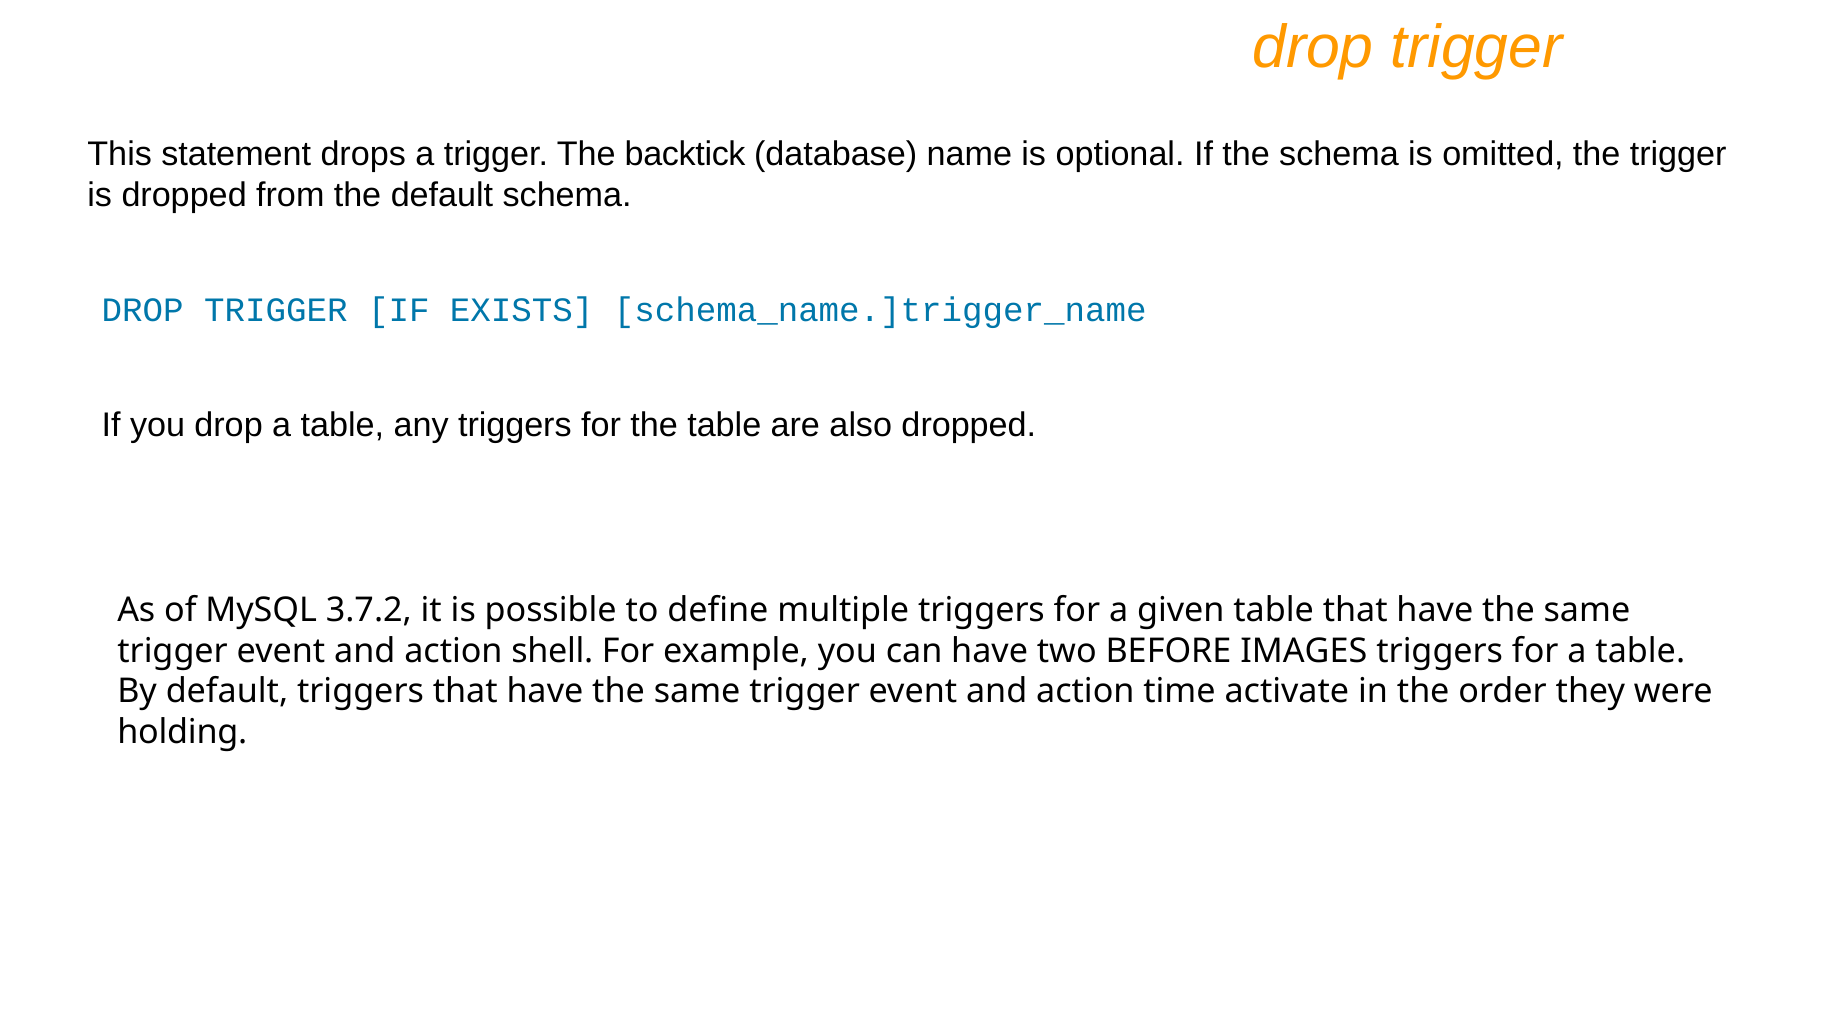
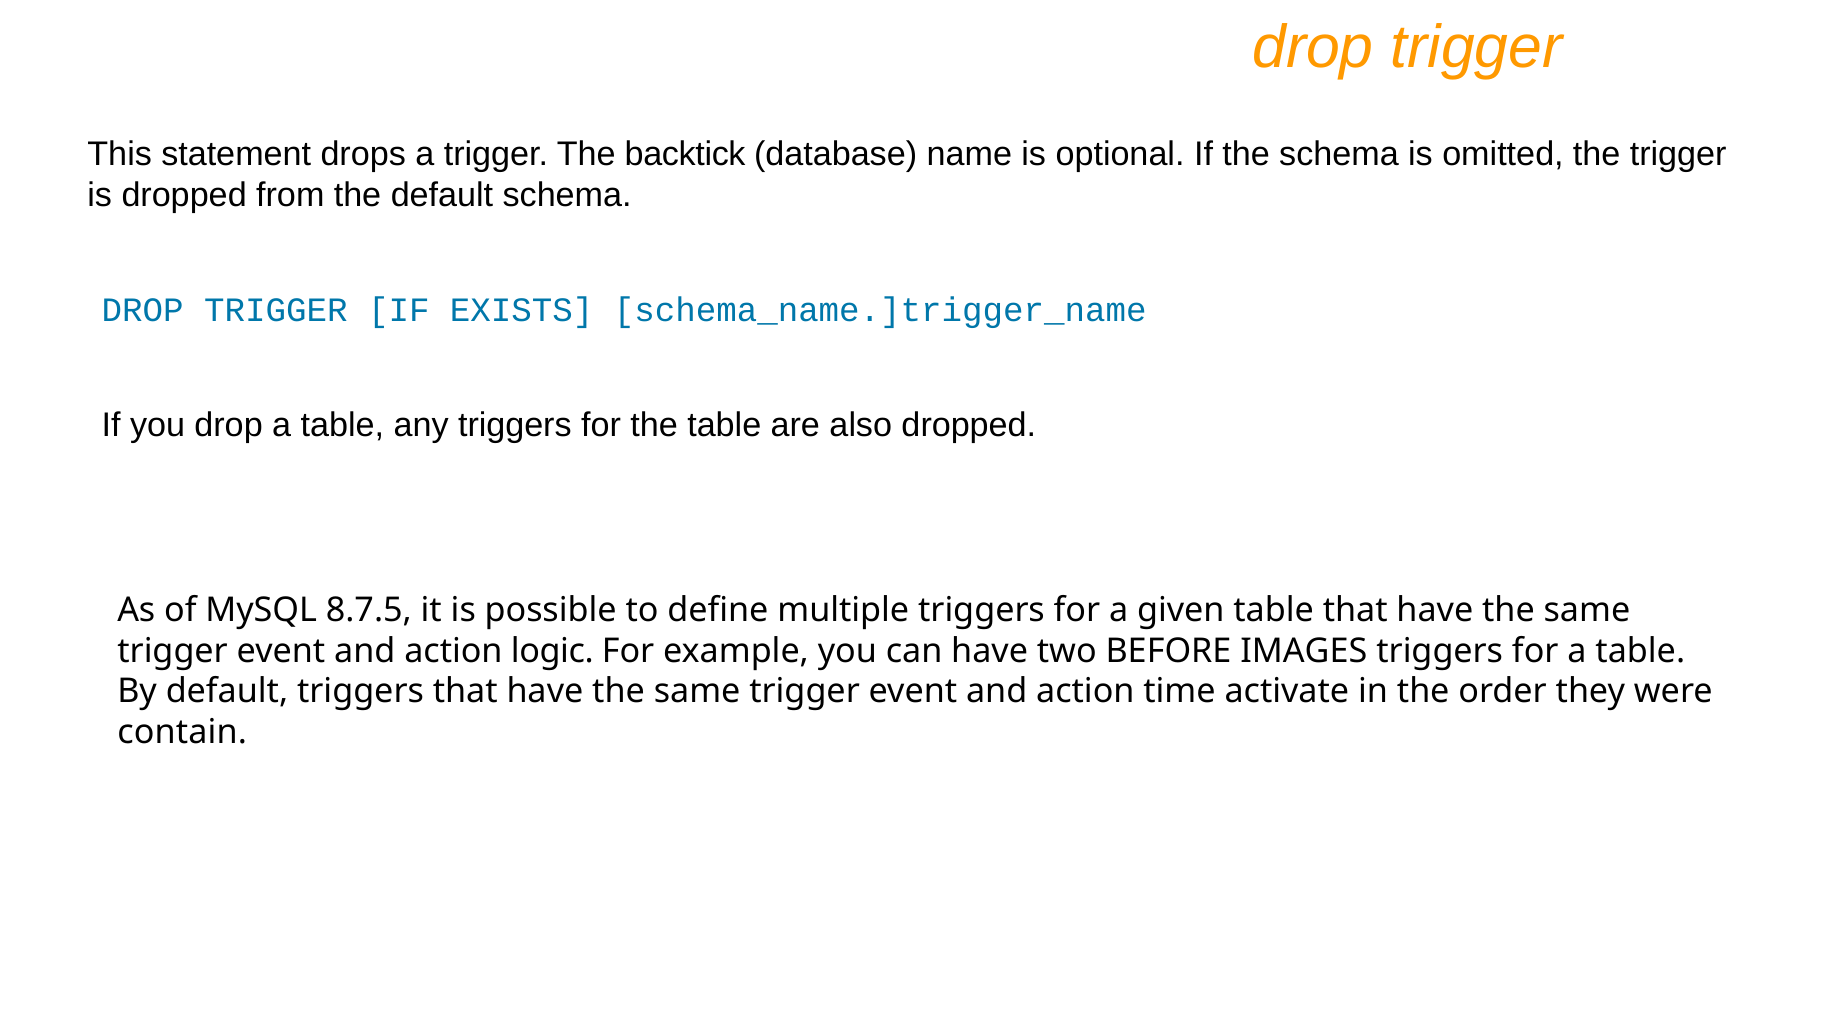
3.7.2: 3.7.2 -> 8.7.5
shell: shell -> logic
holding: holding -> contain
